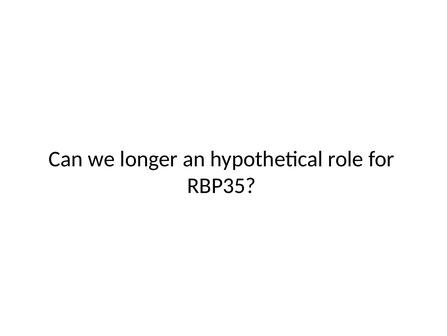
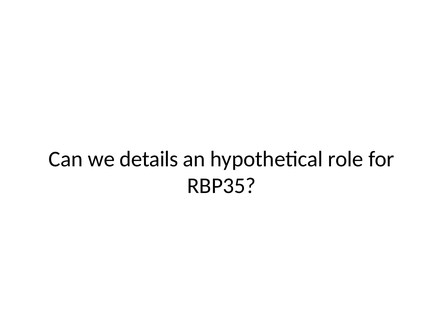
longer: longer -> details
